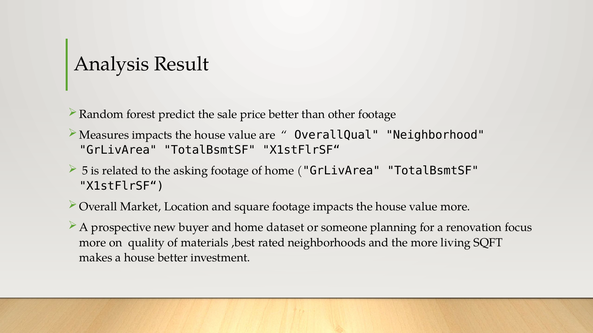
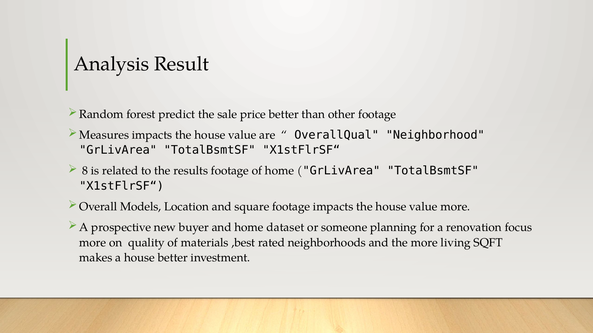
5: 5 -> 8
asking: asking -> results
Market: Market -> Models
